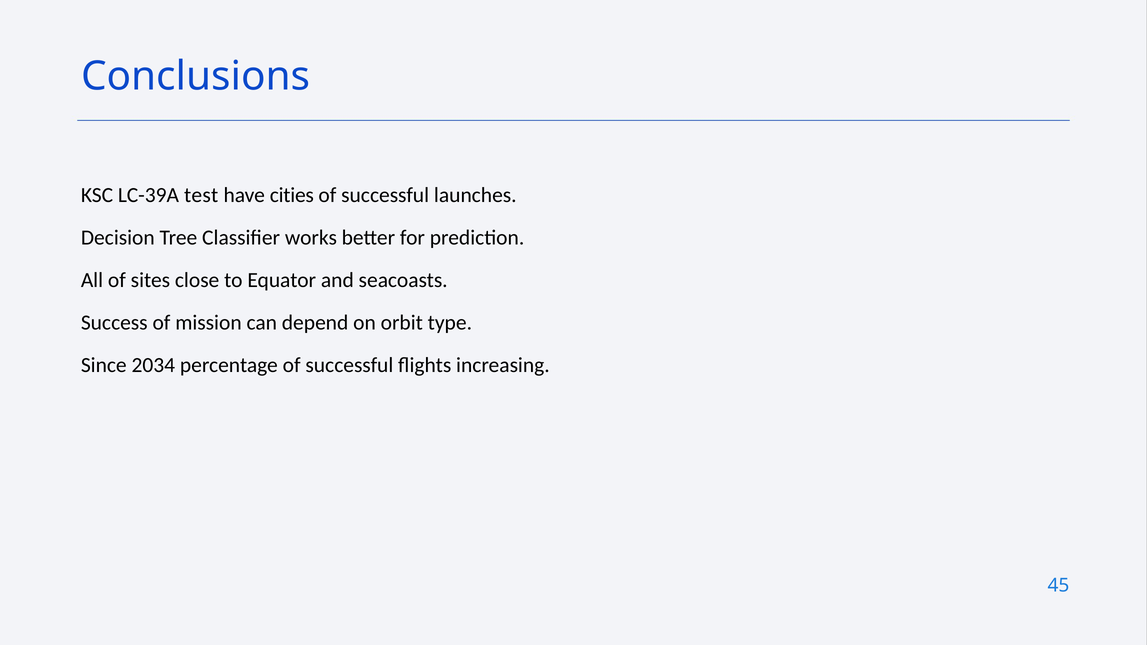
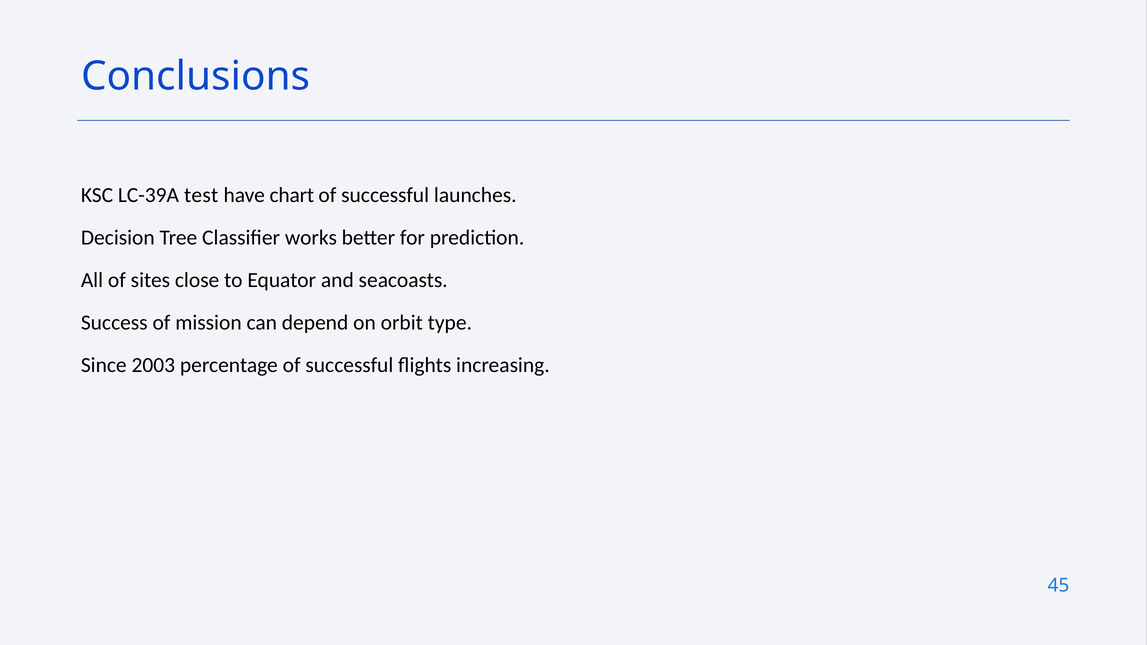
cities: cities -> chart
2034: 2034 -> 2003
